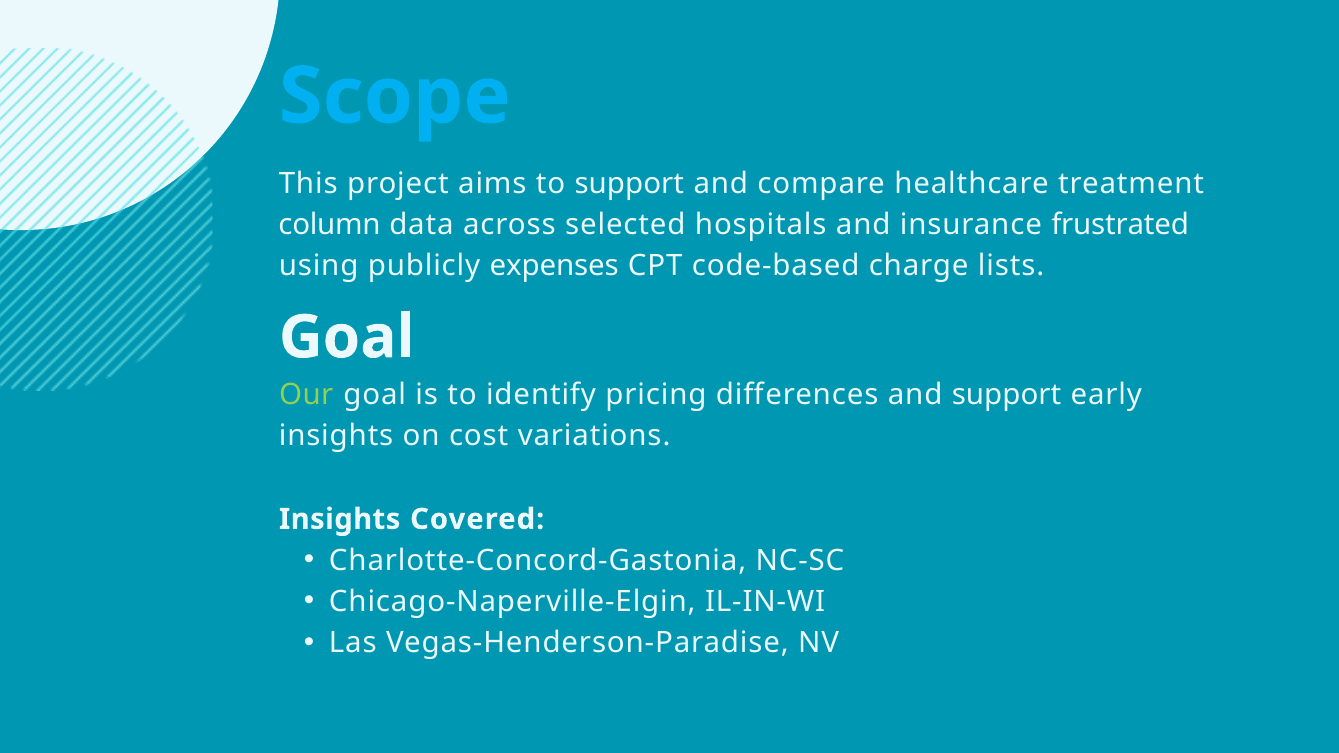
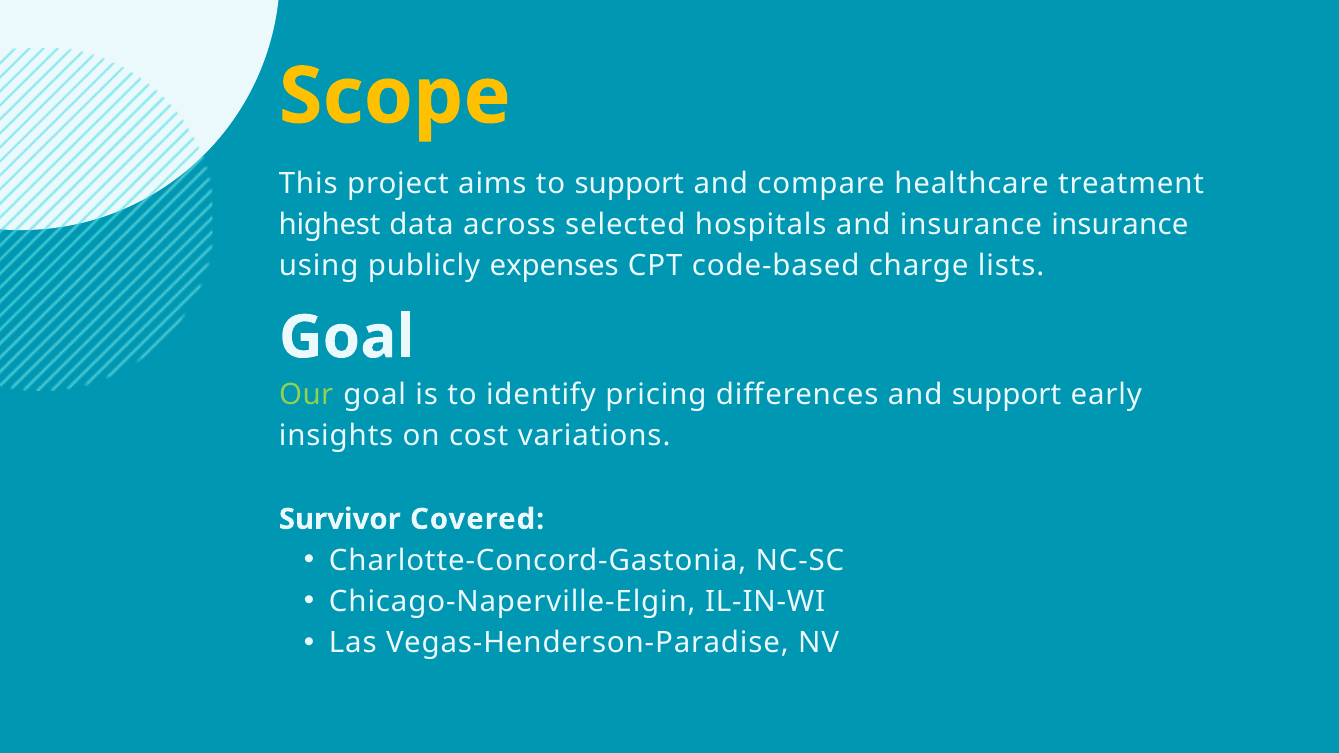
Scope colour: light blue -> yellow
column: column -> highest
insurance frustrated: frustrated -> insurance
Insights at (340, 519): Insights -> Survivor
